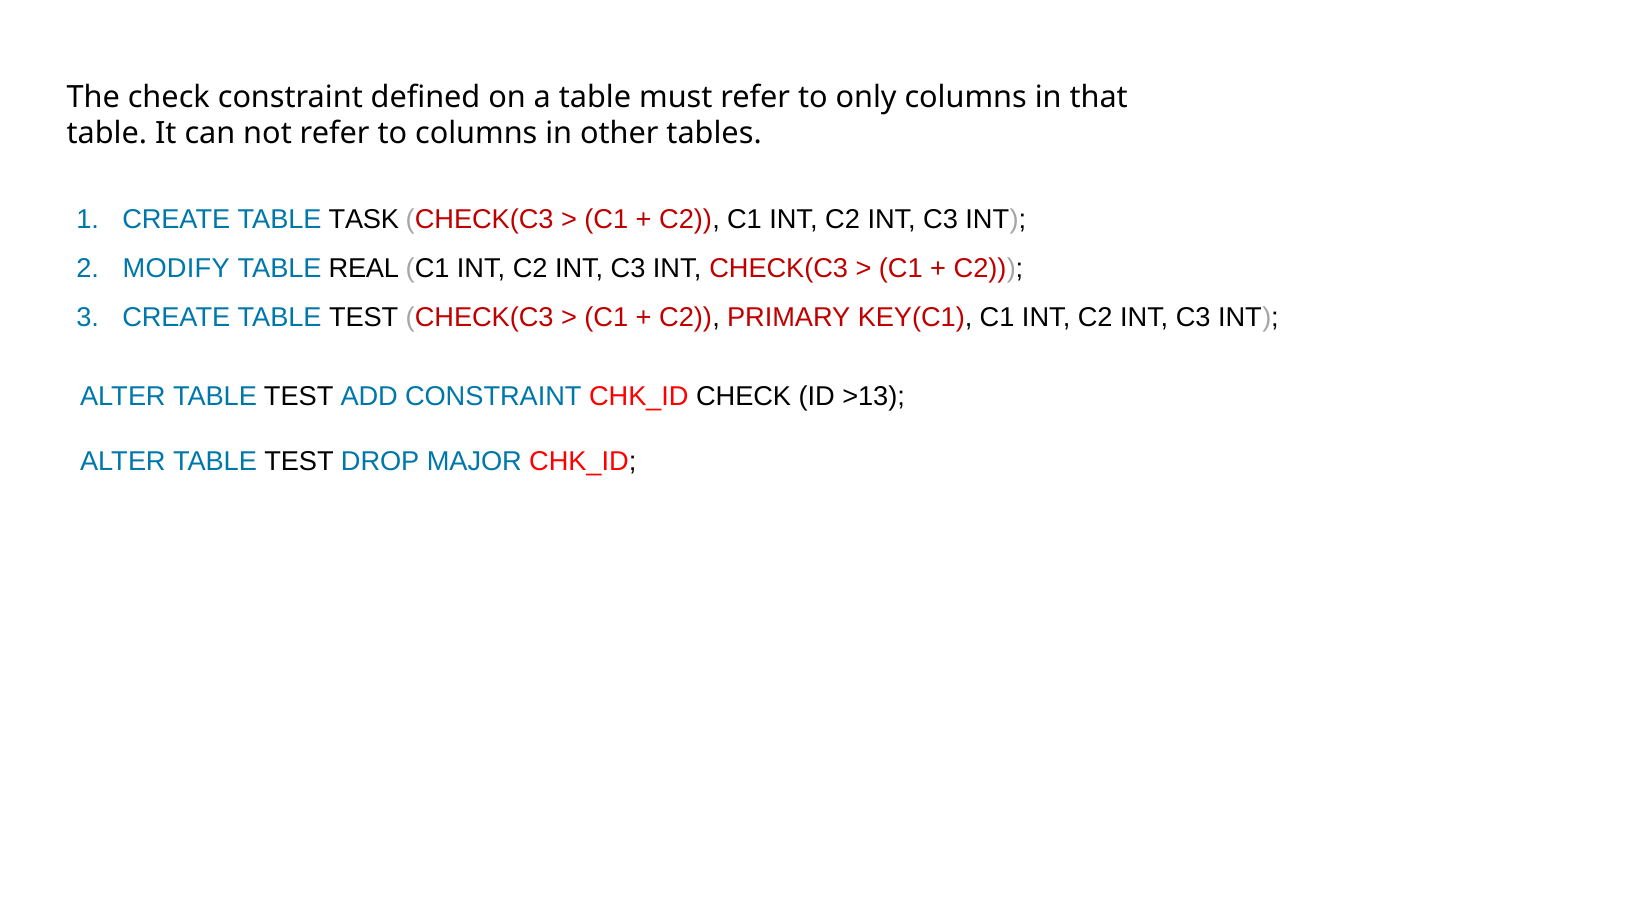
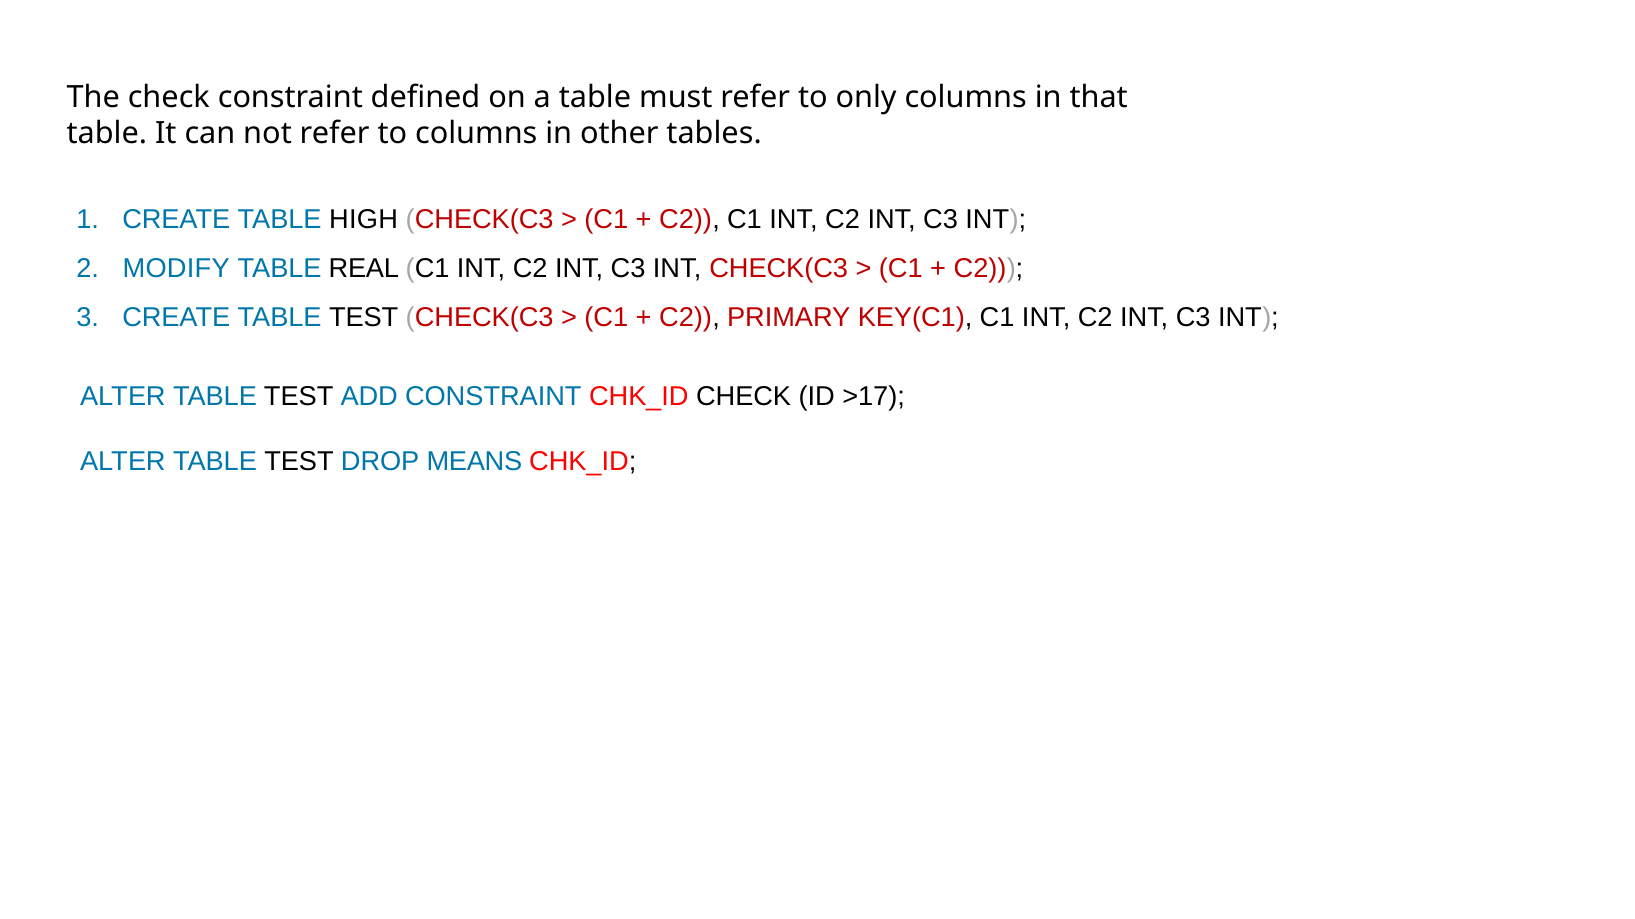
TASK: TASK -> HIGH
>13: >13 -> >17
MAJOR: MAJOR -> MEANS
